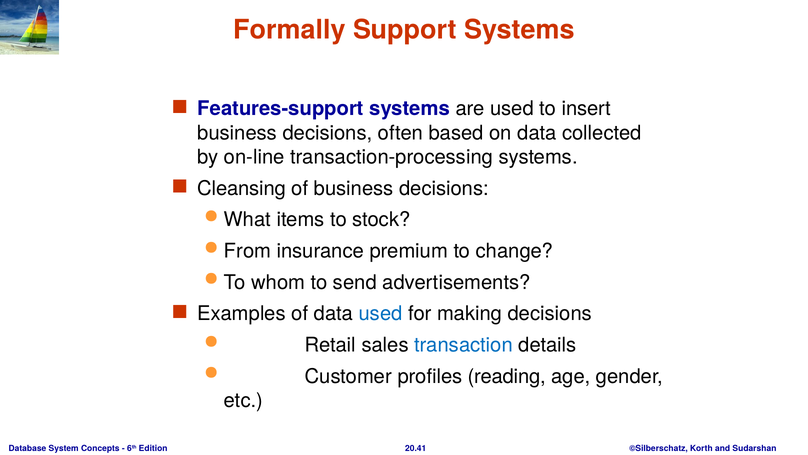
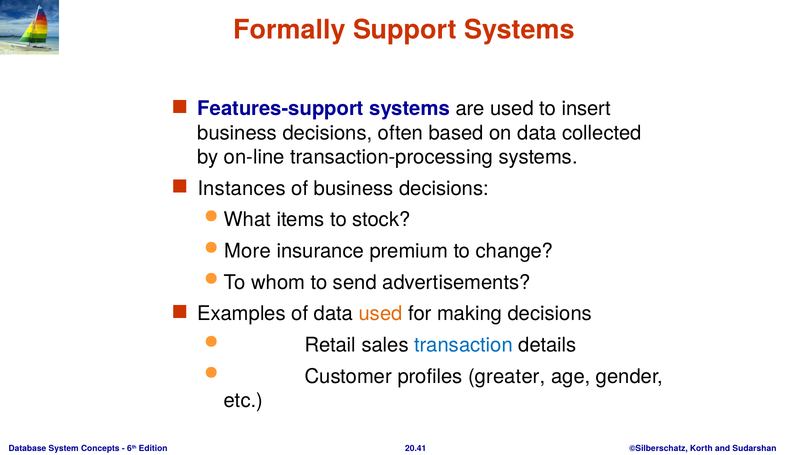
Cleansing: Cleansing -> Instances
From: From -> More
used at (381, 313) colour: blue -> orange
reading: reading -> greater
